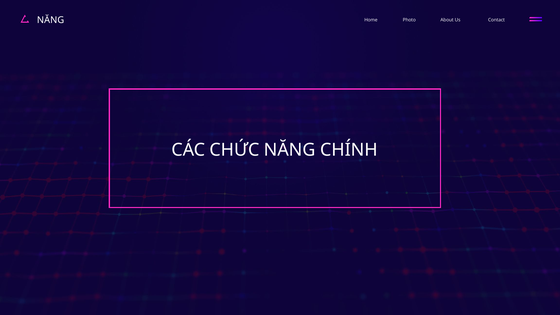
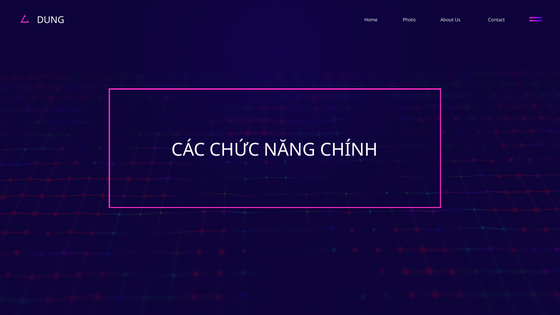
NĂNG at (51, 20): NĂNG -> DUNG
